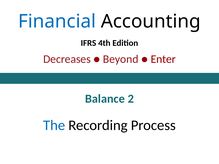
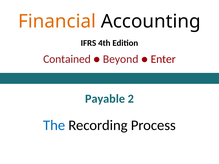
Financial colour: blue -> orange
Decreases: Decreases -> Contained
Balance: Balance -> Payable
